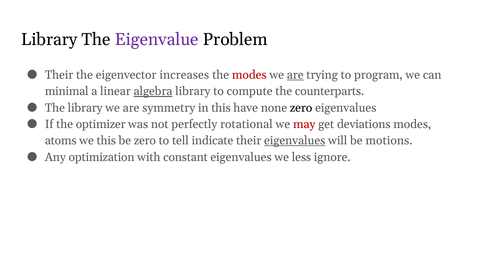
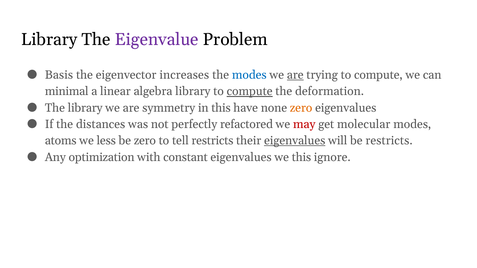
Their at (59, 75): Their -> Basis
modes at (249, 75) colour: red -> blue
trying to program: program -> compute
algebra underline: present -> none
compute at (250, 91) underline: none -> present
counterparts: counterparts -> deformation
zero at (301, 108) colour: black -> orange
optimizer: optimizer -> distances
rotational: rotational -> refactored
deviations: deviations -> molecular
we this: this -> less
tell indicate: indicate -> restricts
be motions: motions -> restricts
we less: less -> this
